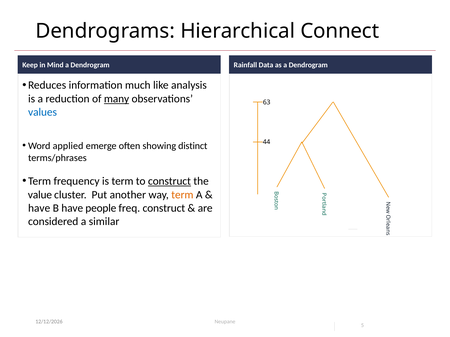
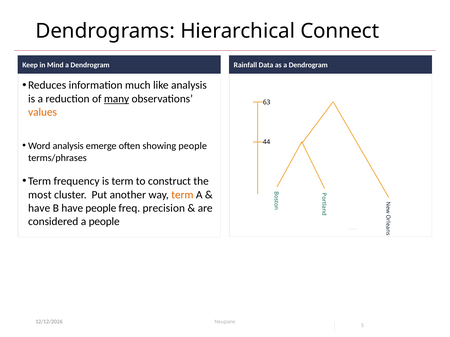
values colour: blue -> orange
Word applied: applied -> analysis
showing distinct: distinct -> people
construct at (169, 181) underline: present -> none
value: value -> most
freq construct: construct -> precision
a similar: similar -> people
